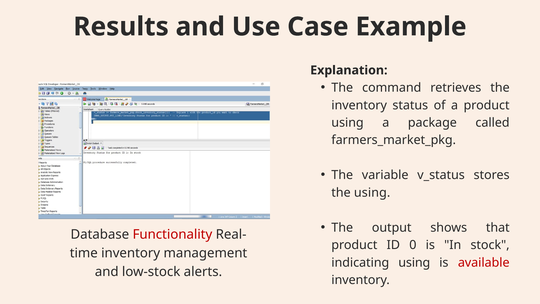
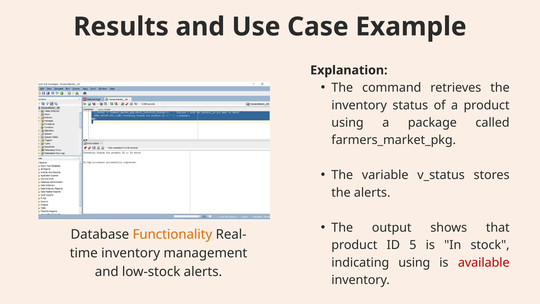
the using: using -> alerts
Functionality colour: red -> orange
0: 0 -> 5
